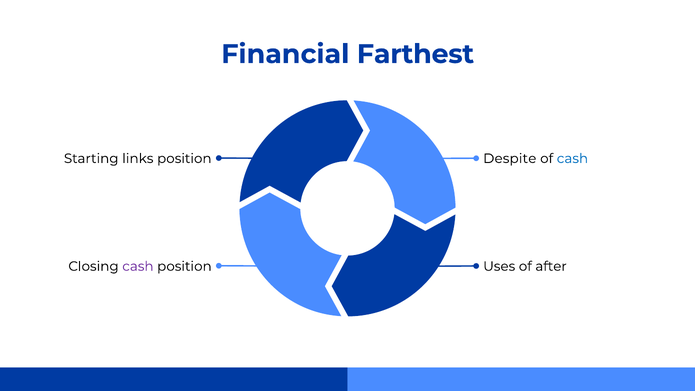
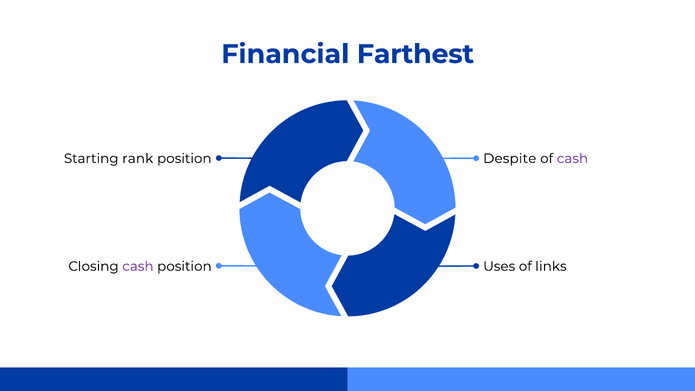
links: links -> rank
cash at (572, 159) colour: blue -> purple
after: after -> links
